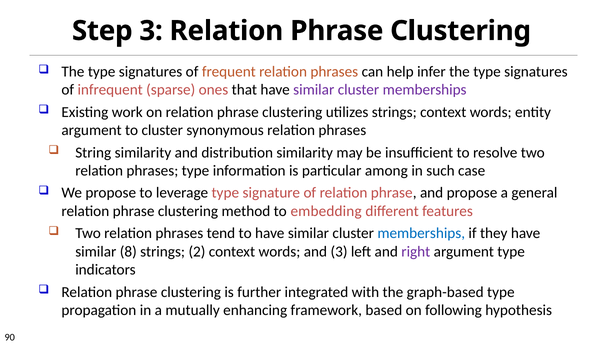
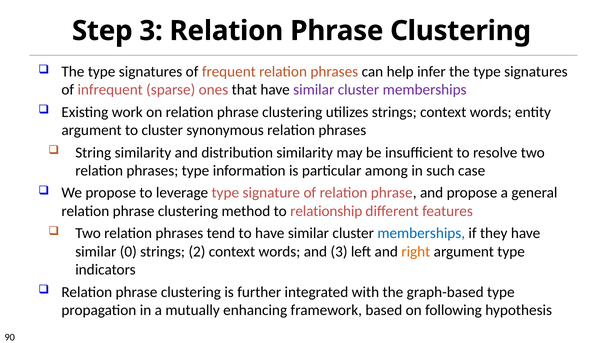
embedding: embedding -> relationship
8: 8 -> 0
right colour: purple -> orange
